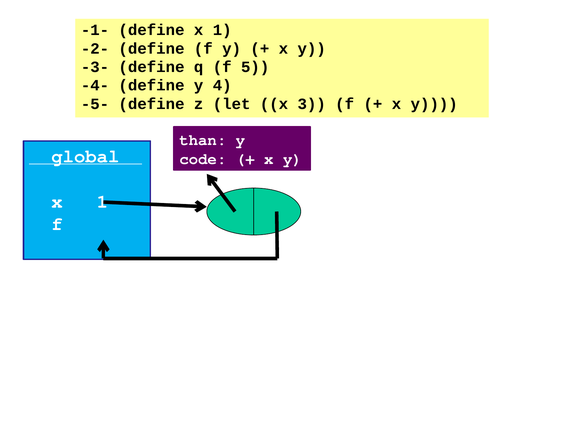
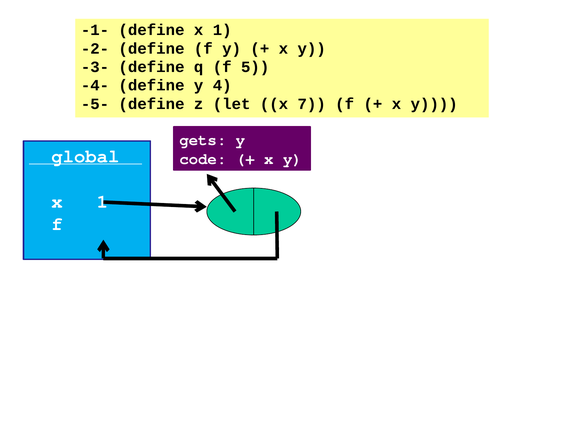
3: 3 -> 7
than: than -> gets
